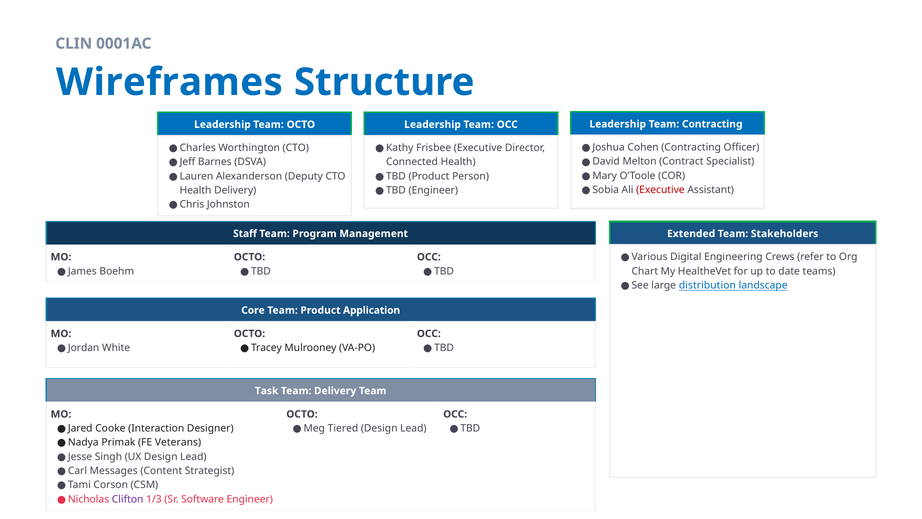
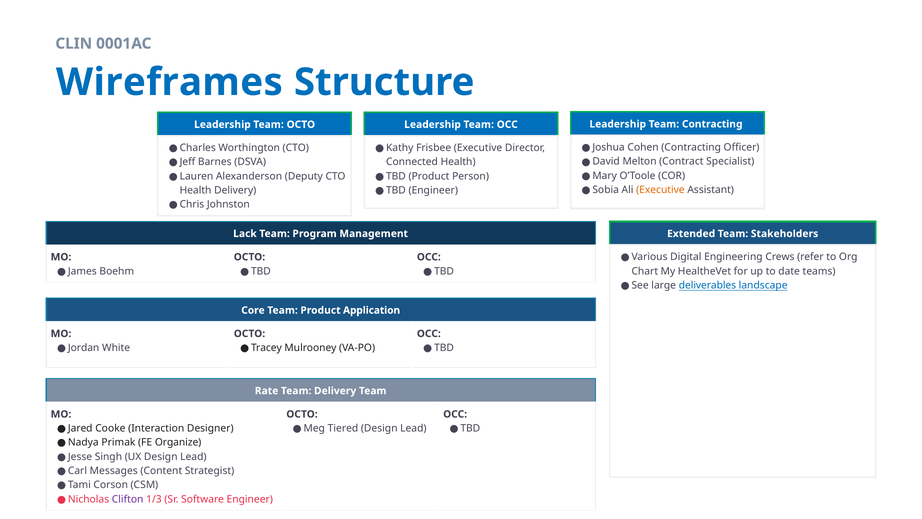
Executive at (660, 190) colour: red -> orange
Staff: Staff -> Lack
distribution: distribution -> deliverables
Task: Task -> Rate
Veterans: Veterans -> Organize
